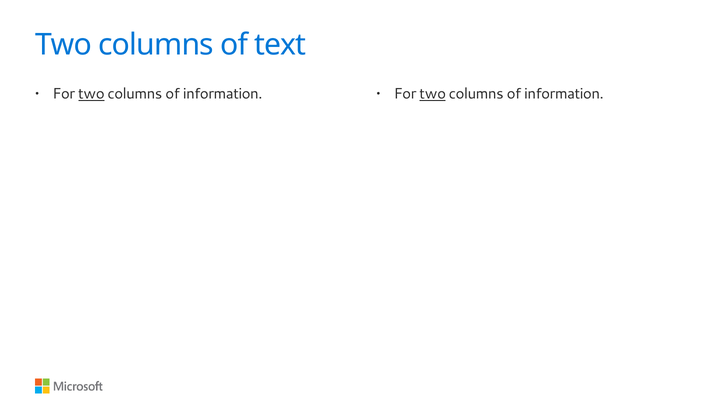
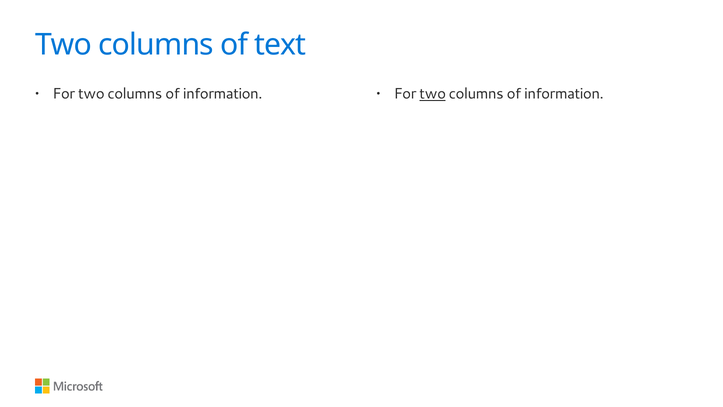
two at (91, 94) underline: present -> none
